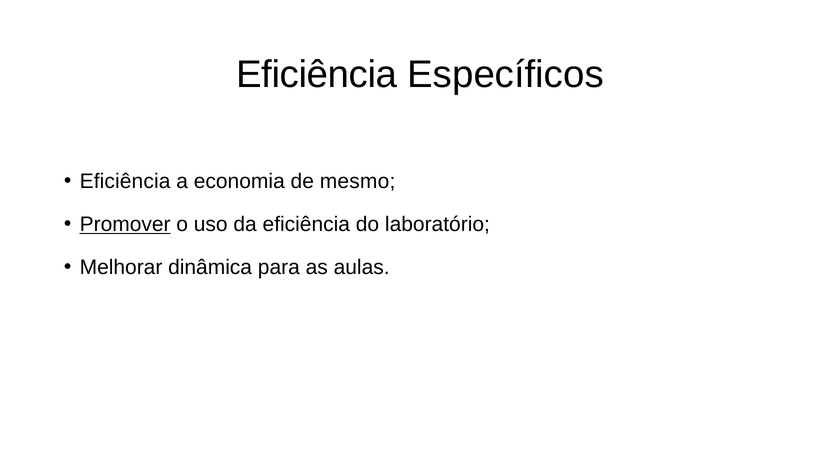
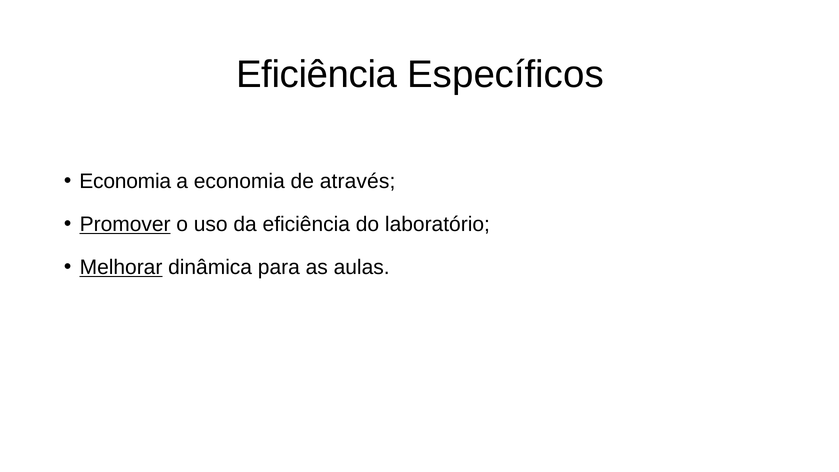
Eficiência at (125, 181): Eficiência -> Economia
mesmo: mesmo -> através
Melhorar underline: none -> present
